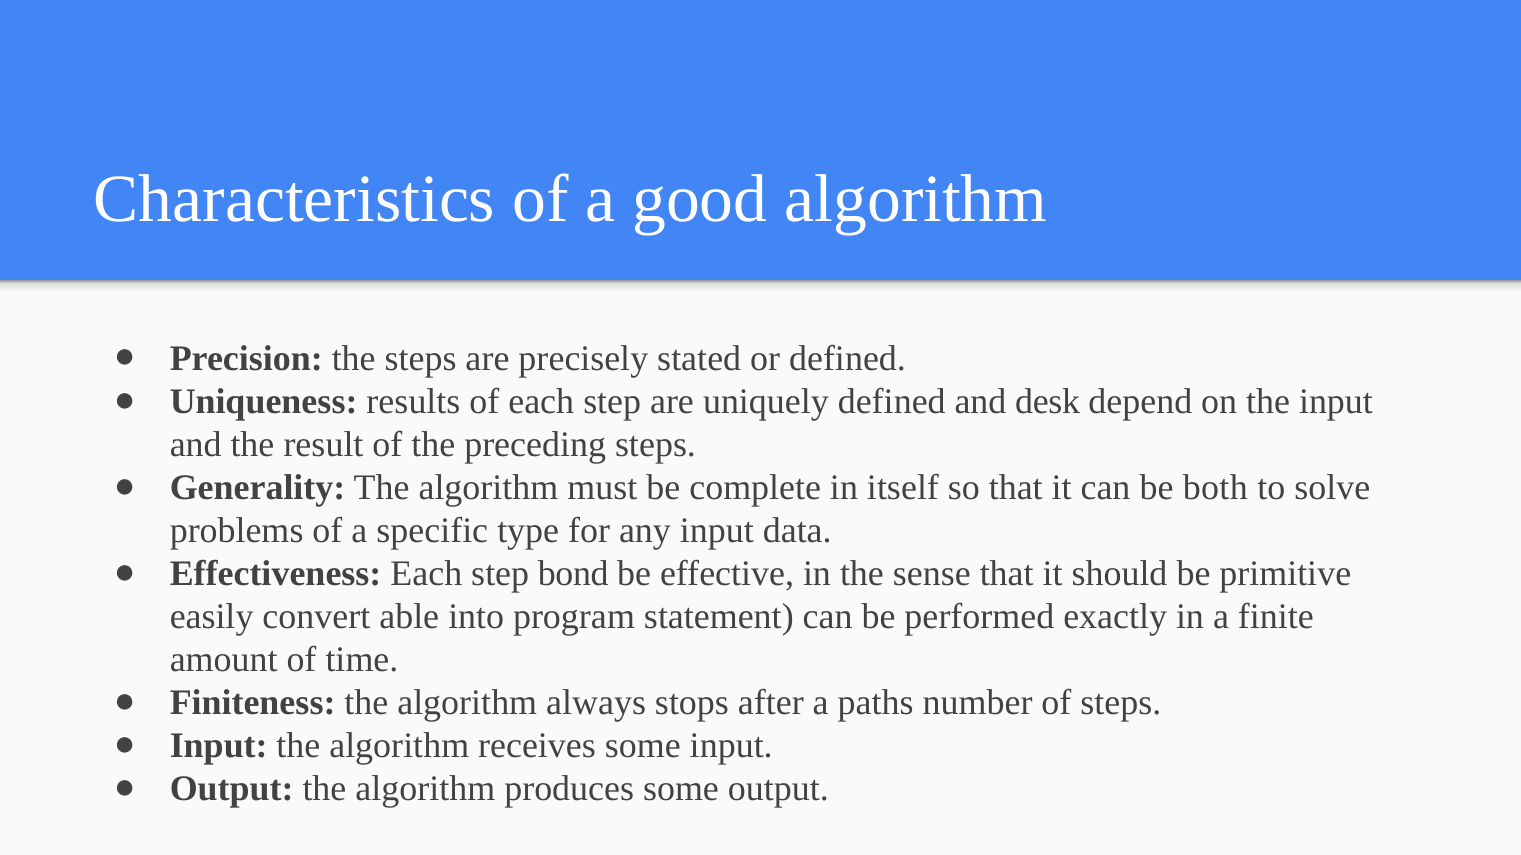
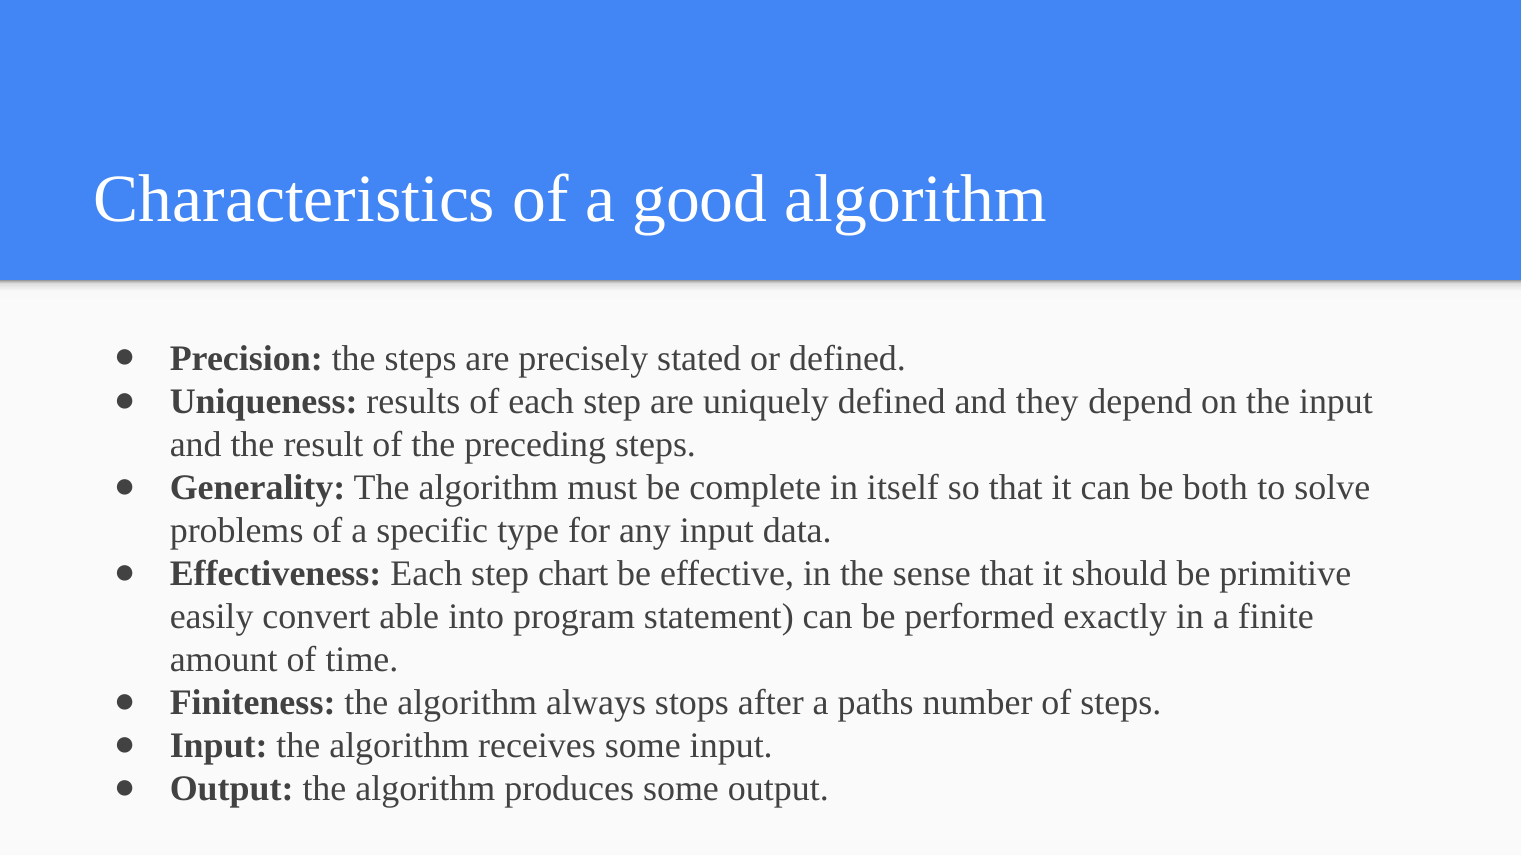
desk: desk -> they
bond: bond -> chart
